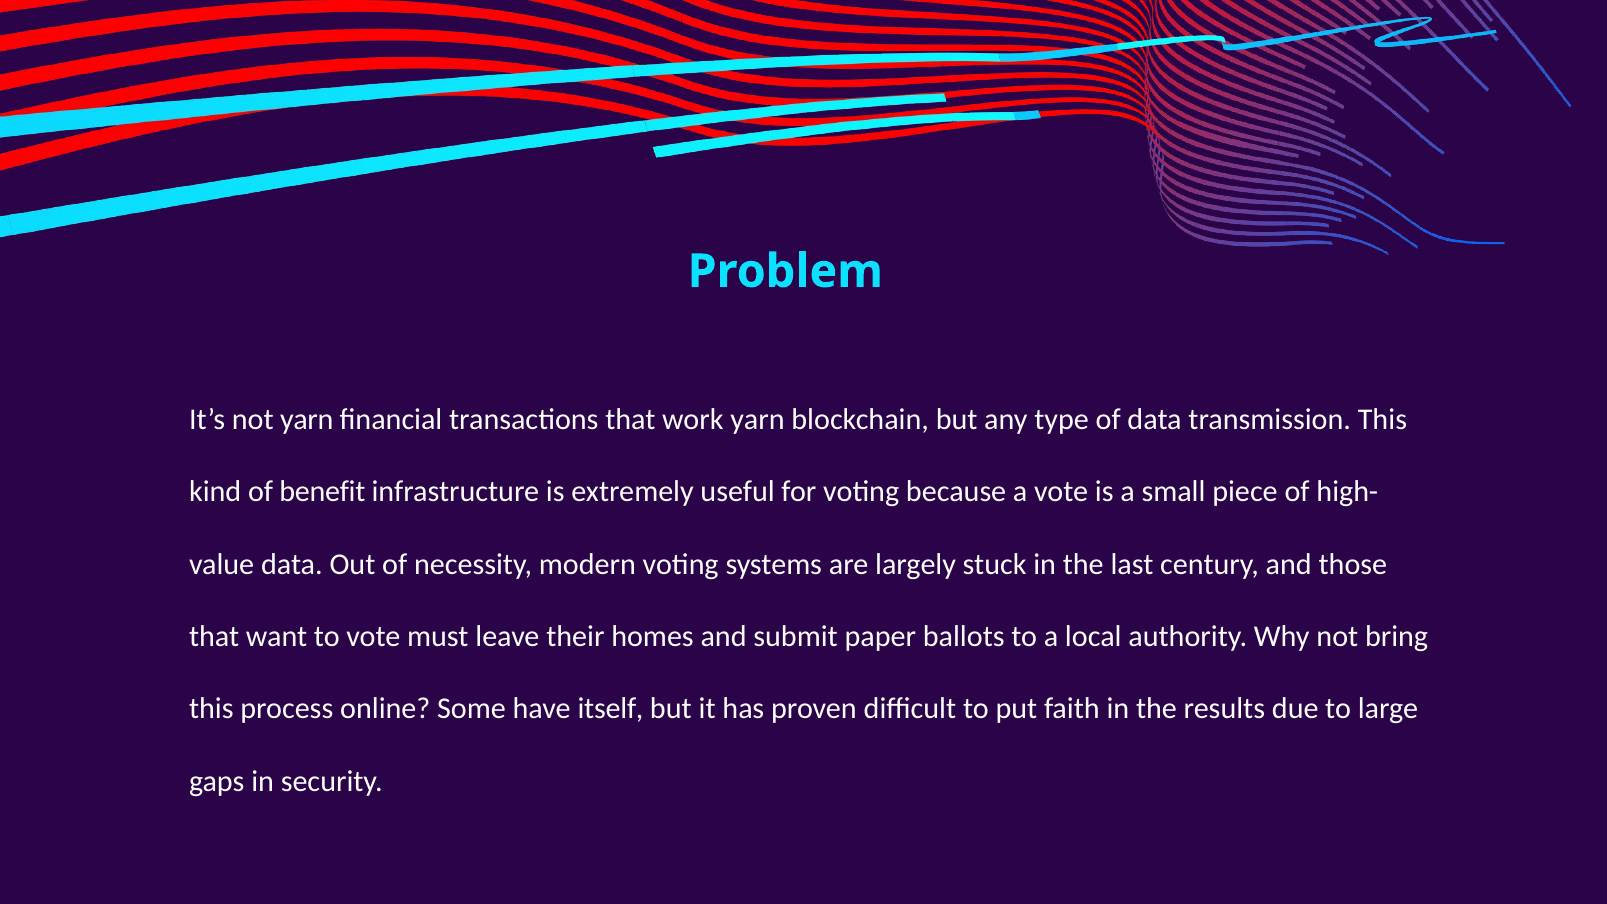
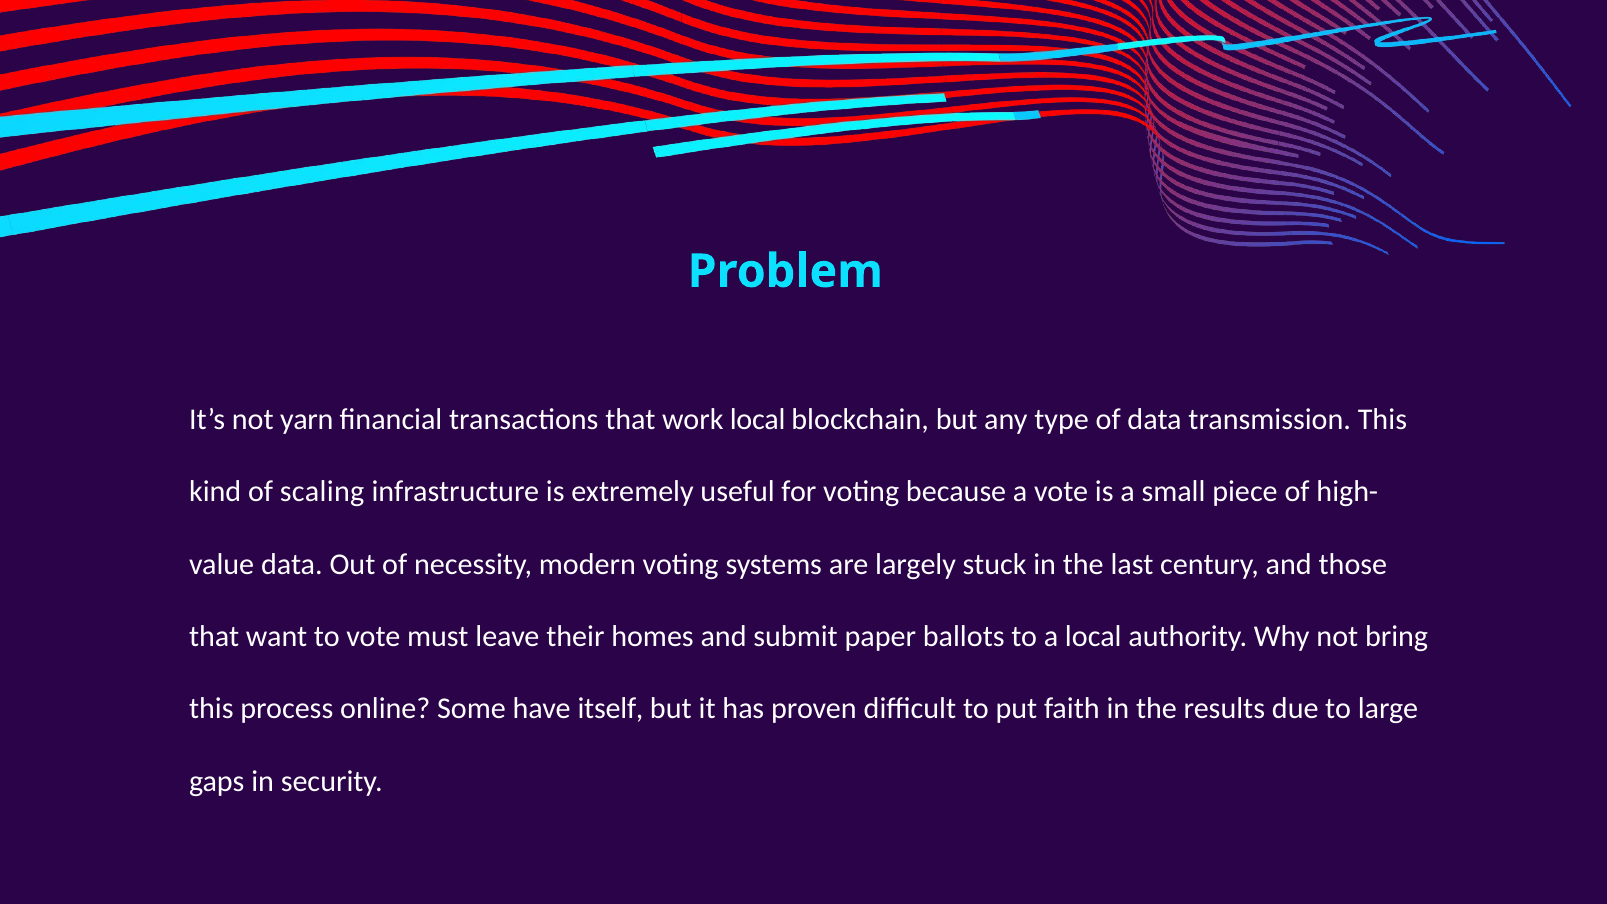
work yarn: yarn -> local
benefit: benefit -> scaling
